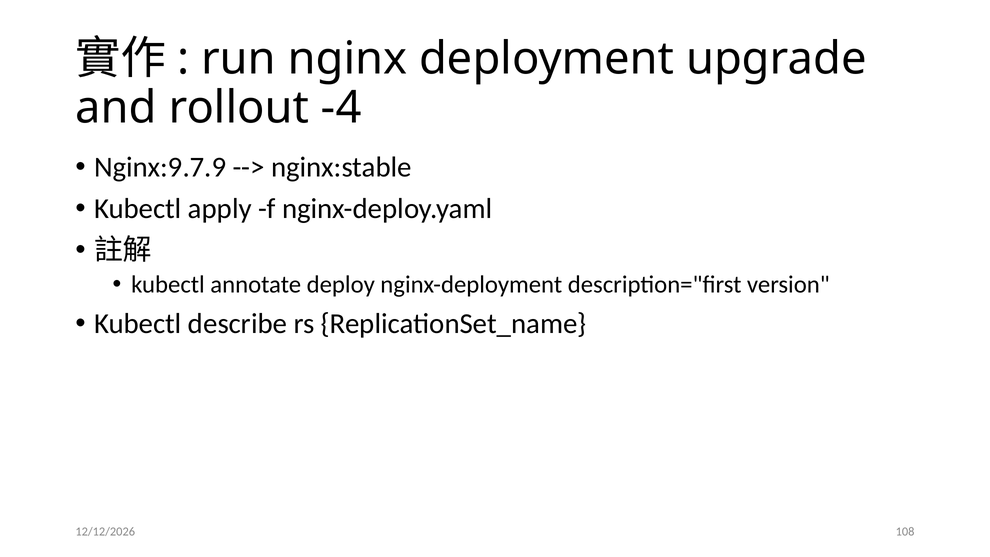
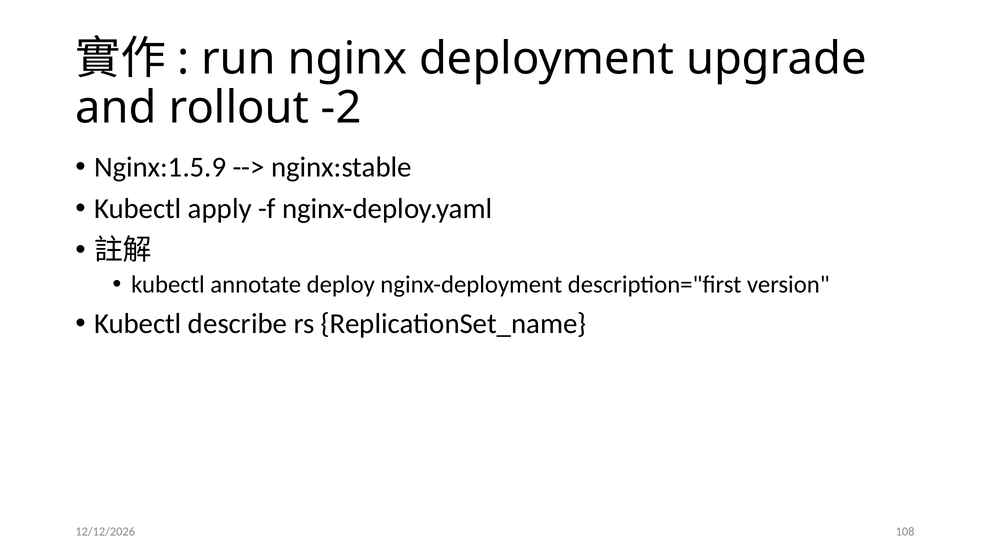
-4: -4 -> -2
Nginx:9.7.9: Nginx:9.7.9 -> Nginx:1.5.9
